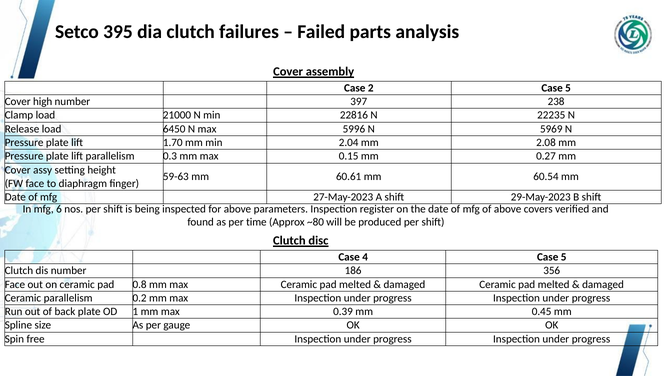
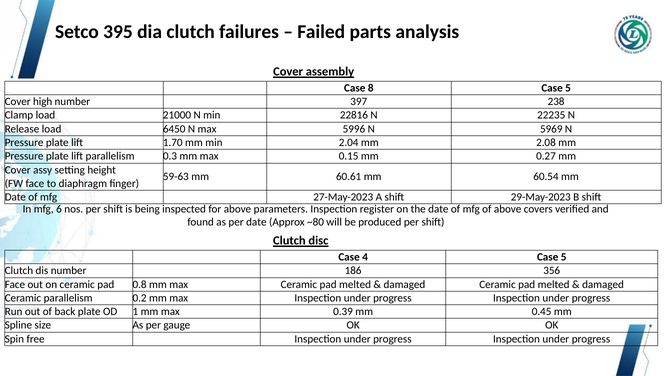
2: 2 -> 8
per time: time -> date
